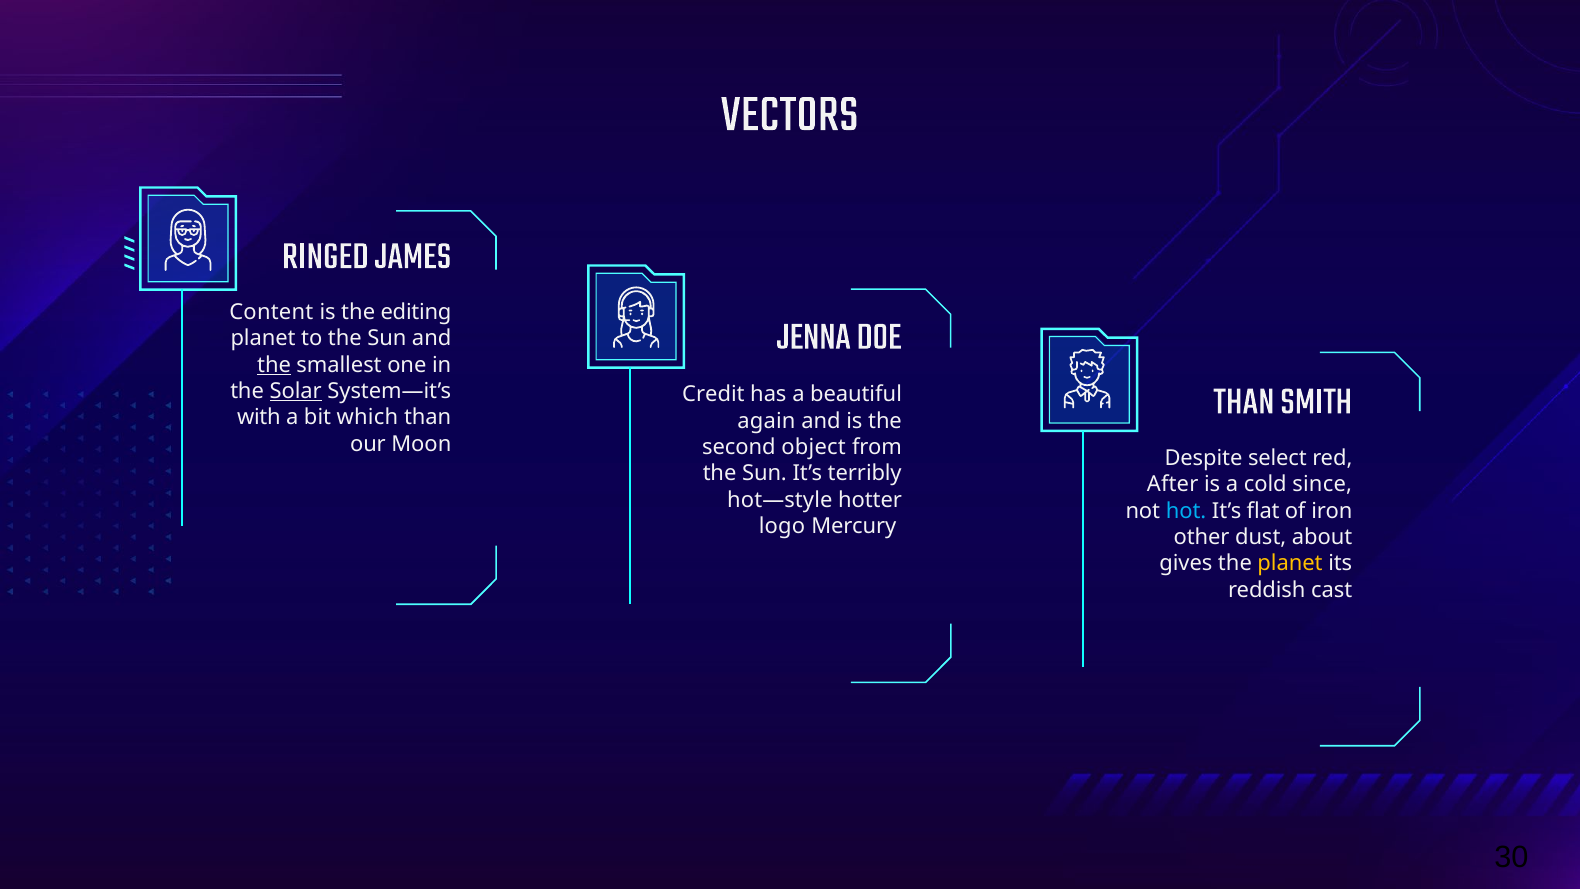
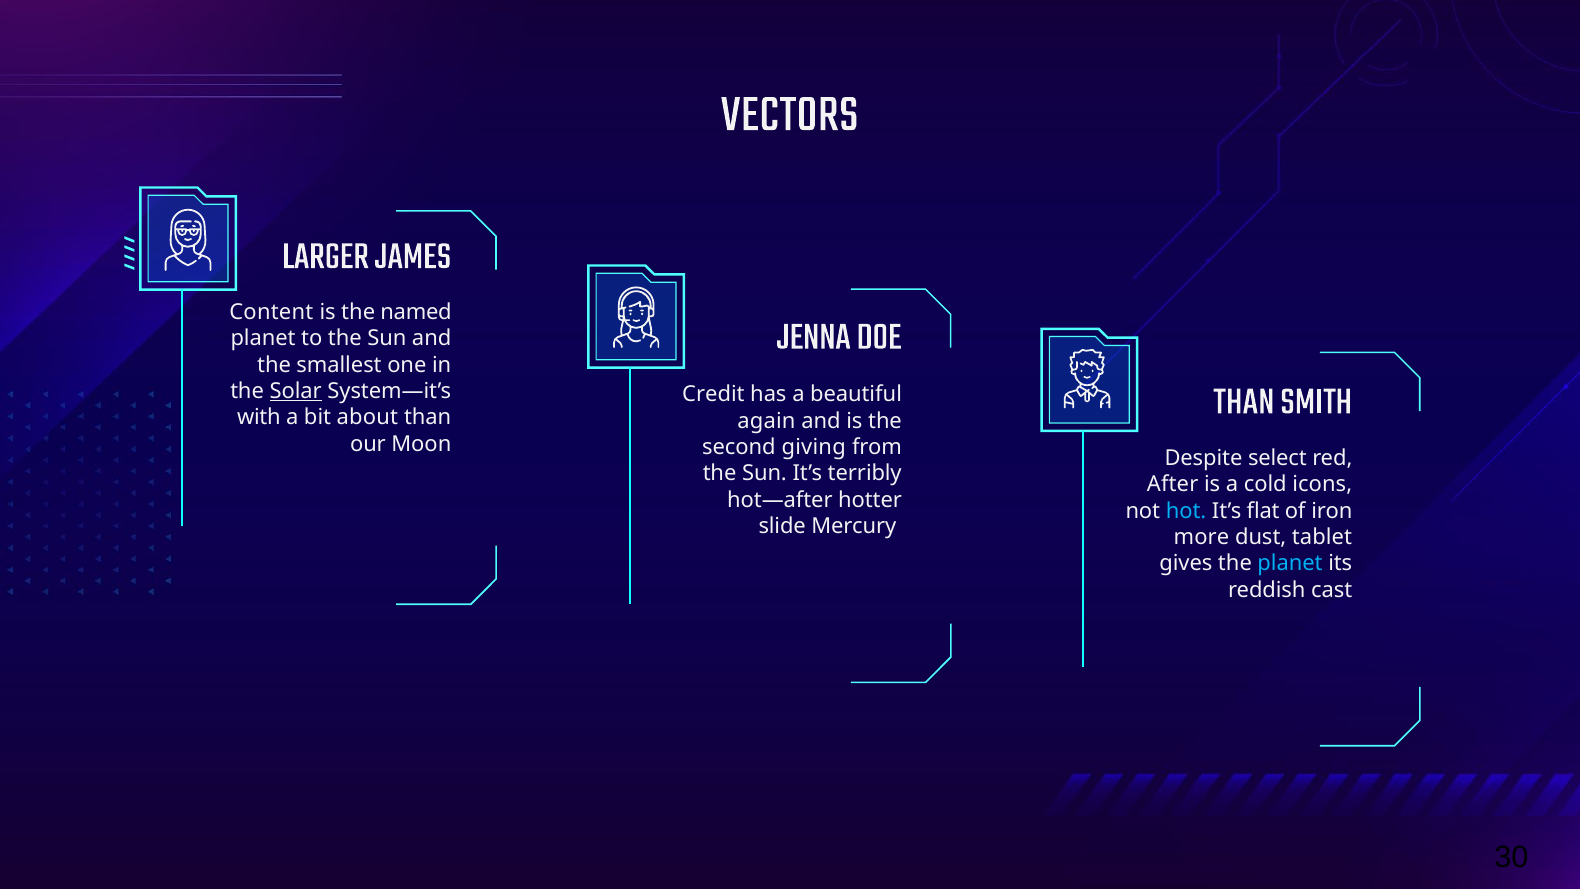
RINGED: RINGED -> LARGER
editing: editing -> named
the at (274, 365) underline: present -> none
which: which -> about
object: object -> giving
since: since -> icons
hot—style: hot—style -> hot—after
logo: logo -> slide
other: other -> more
about: about -> tablet
planet at (1290, 564) colour: yellow -> light blue
